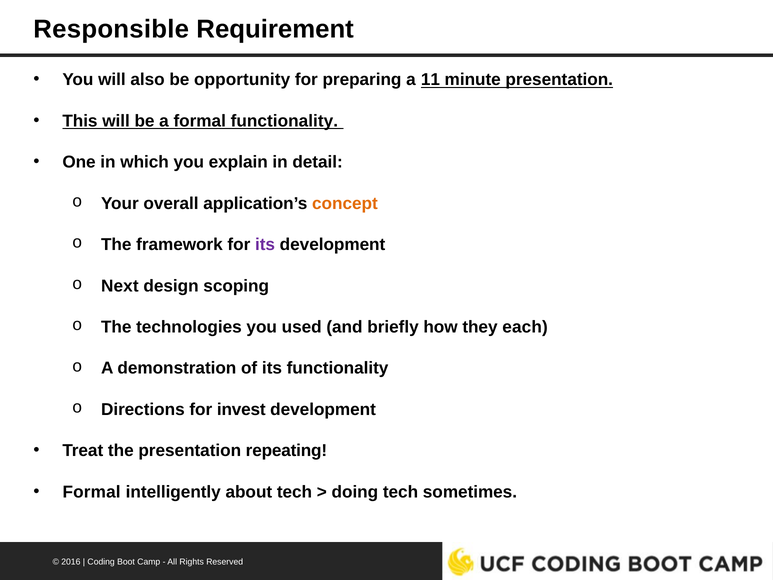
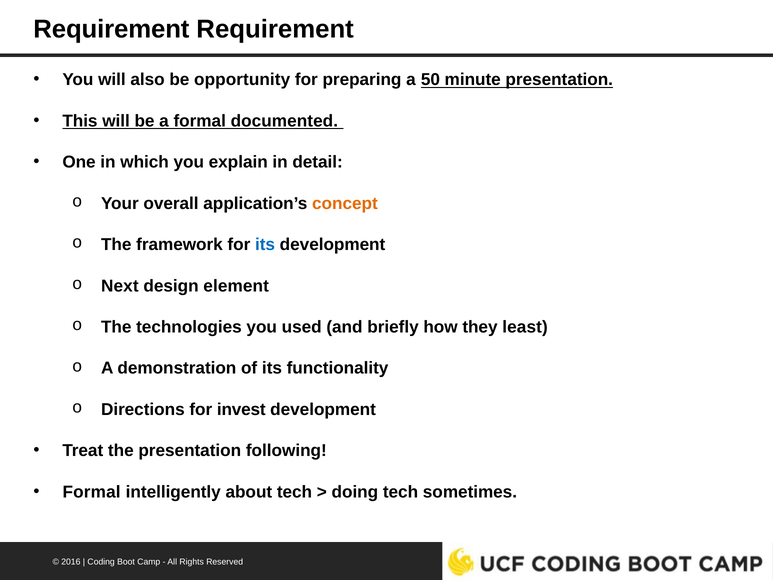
Responsible at (111, 29): Responsible -> Requirement
11: 11 -> 50
formal functionality: functionality -> documented
its at (265, 245) colour: purple -> blue
scoping: scoping -> element
each: each -> least
repeating: repeating -> following
